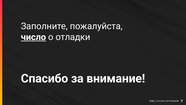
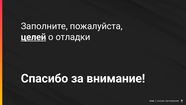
число: число -> целей
